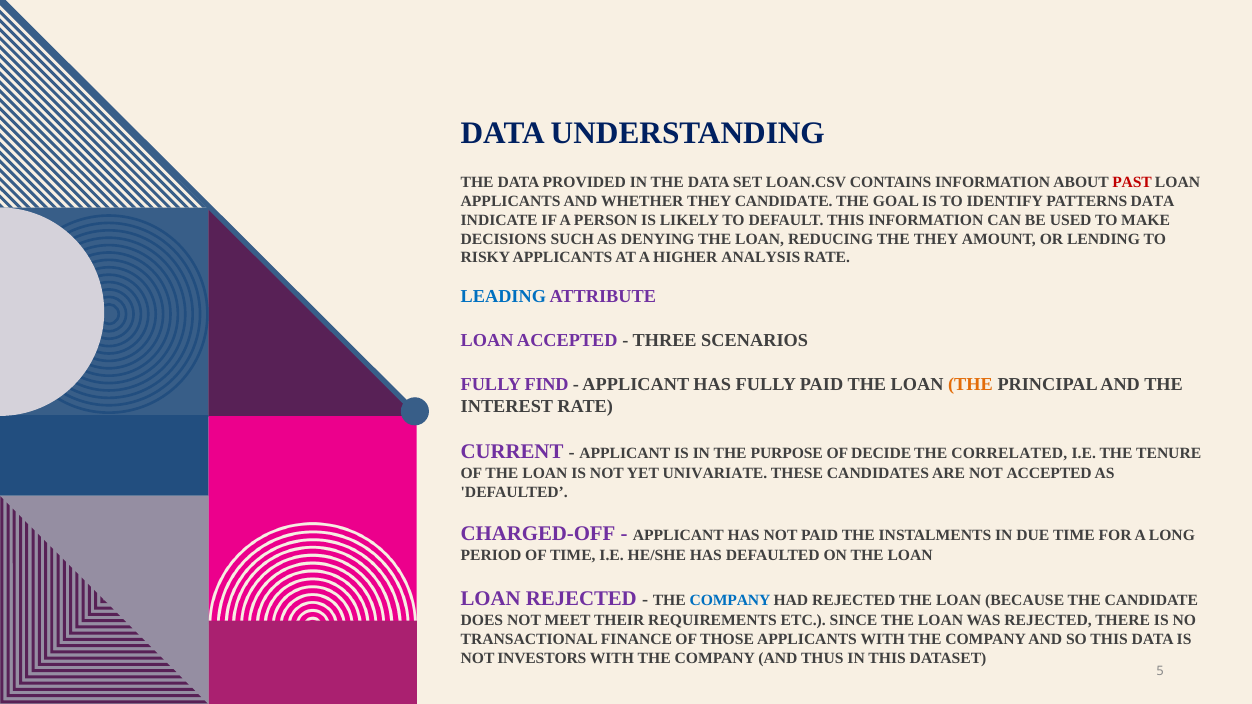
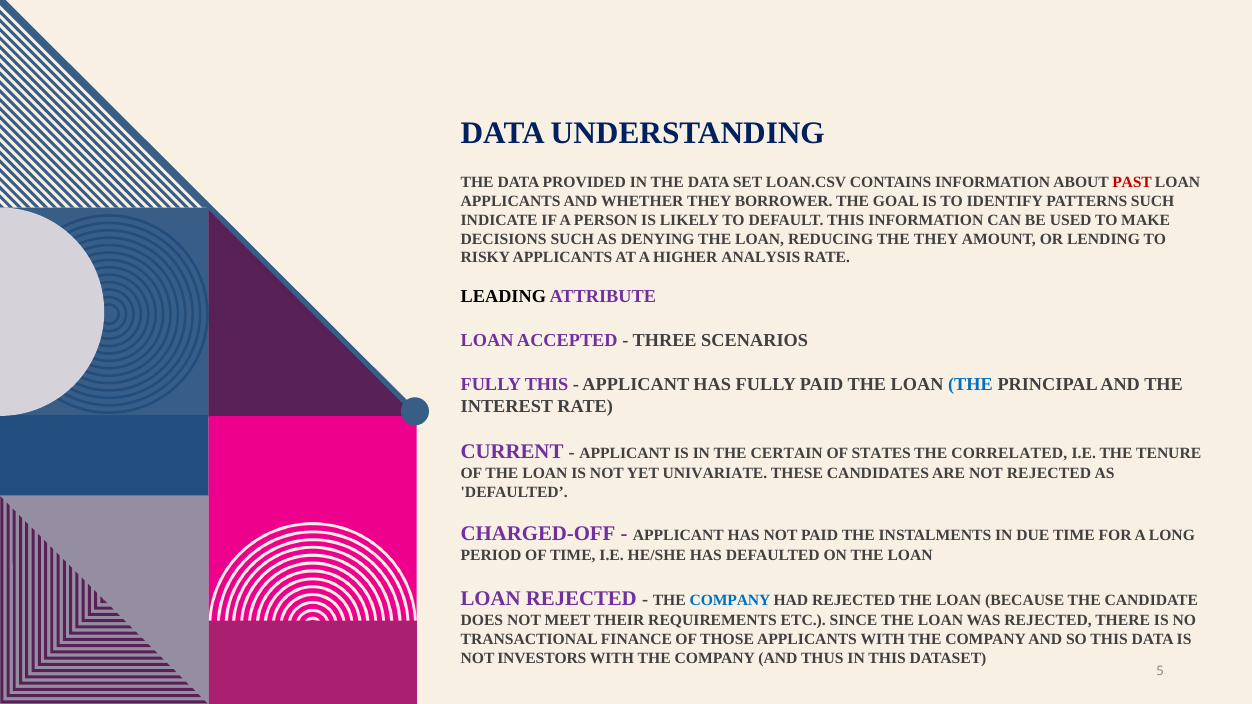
THEY CANDIDATE: CANDIDATE -> BORROWER
PATTERNS DATA: DATA -> SUCH
LEADING colour: blue -> black
FULLY FIND: FIND -> THIS
THE at (970, 385) colour: orange -> blue
PURPOSE: PURPOSE -> CERTAIN
DECIDE: DECIDE -> STATES
NOT ACCEPTED: ACCEPTED -> REJECTED
